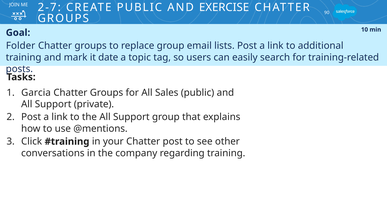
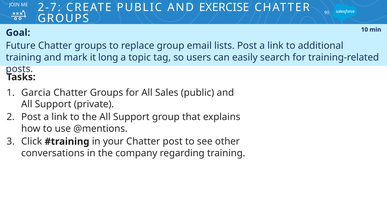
Folder: Folder -> Future
date: date -> long
